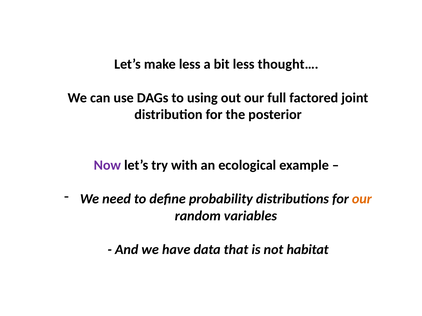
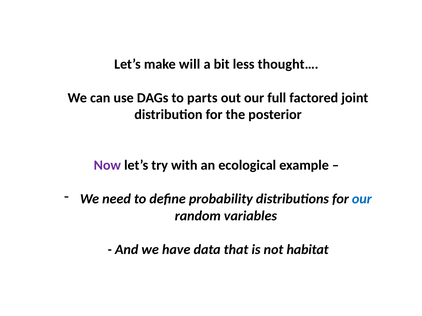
make less: less -> will
using: using -> parts
our at (362, 199) colour: orange -> blue
